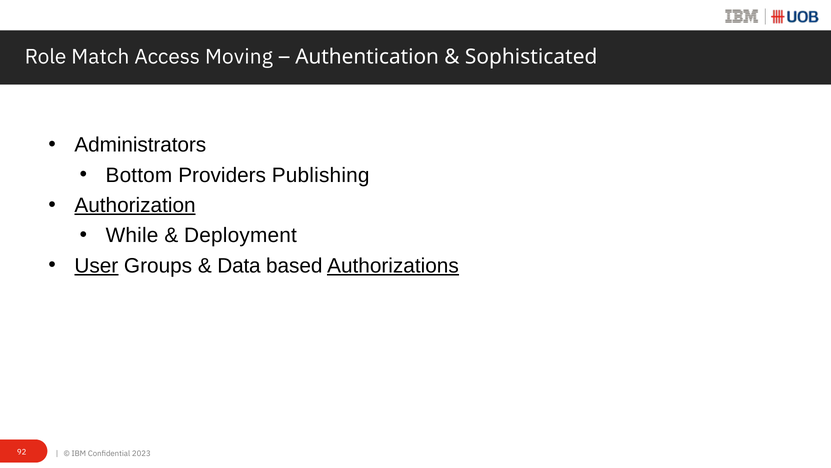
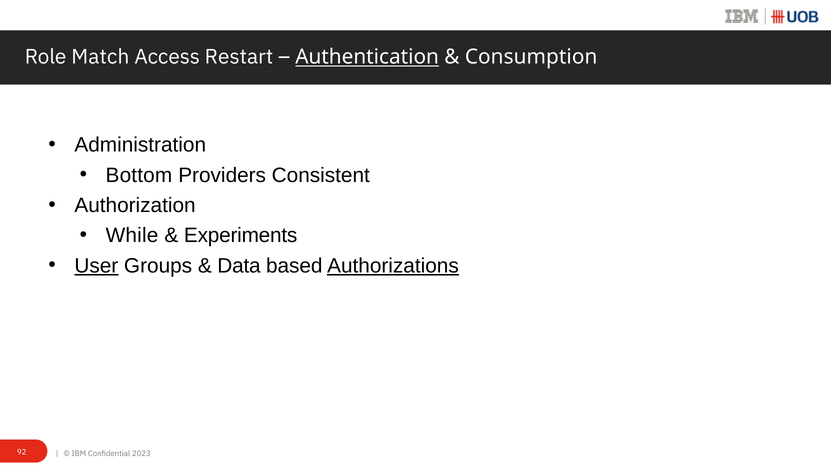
Moving: Moving -> Restart
Authentication underline: none -> present
Sophisticated: Sophisticated -> Consumption
Administrators: Administrators -> Administration
Publishing: Publishing -> Consistent
Authorization underline: present -> none
Deployment: Deployment -> Experiments
